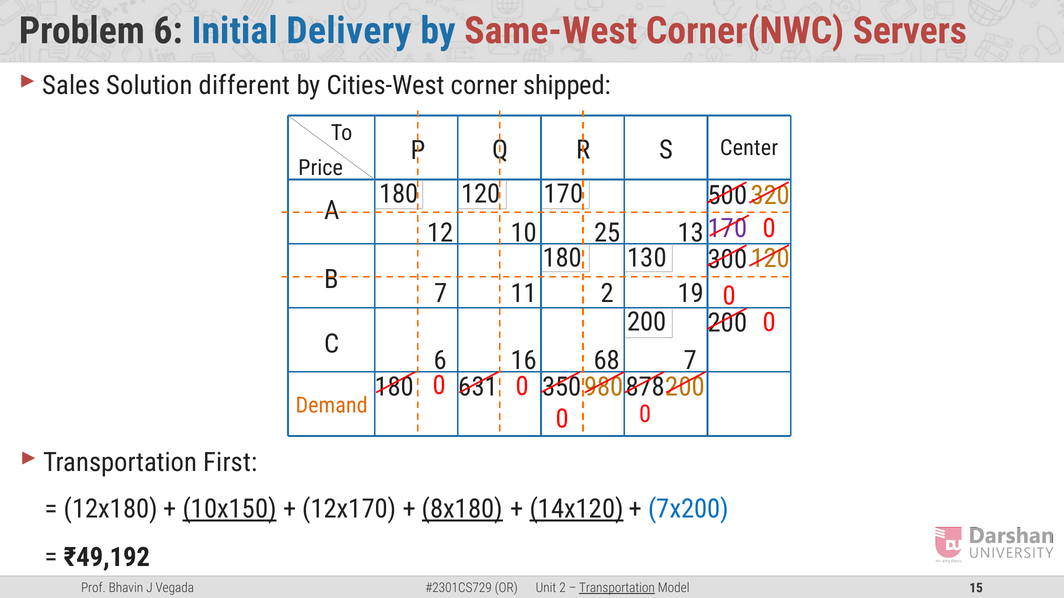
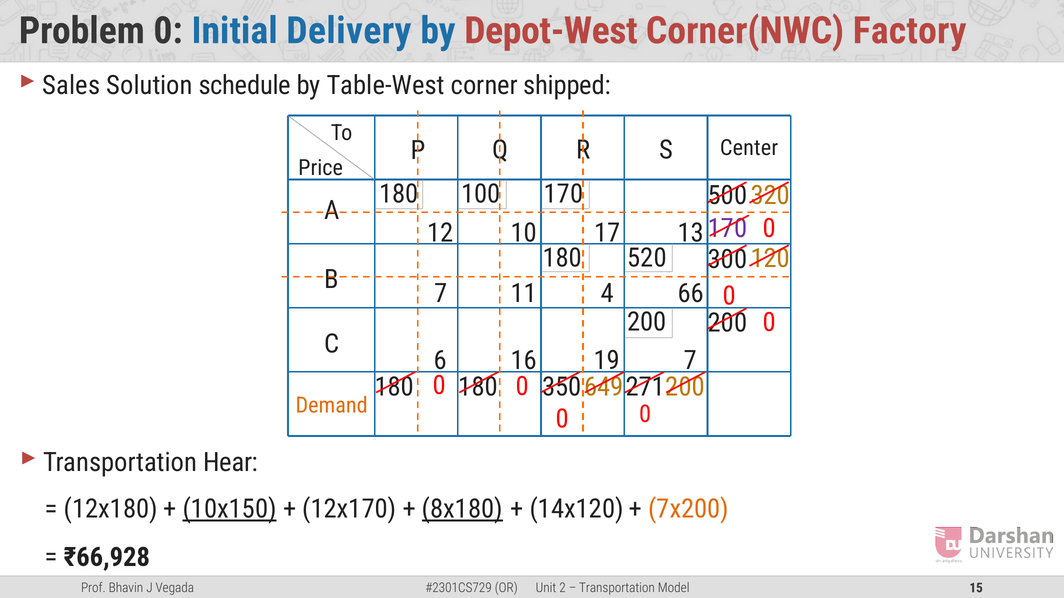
Problem 6: 6 -> 0
Same-West: Same-West -> Depot-West
Servers: Servers -> Factory
different: different -> schedule
Cities-West: Cities-West -> Table-West
180 120: 120 -> 100
25: 25 -> 17
130: 130 -> 520
11 2: 2 -> 4
19: 19 -> 66
68: 68 -> 19
980: 980 -> 649
180 631: 631 -> 180
878: 878 -> 271
First: First -> Hear
14x120 underline: present -> none
7x200 colour: blue -> orange
₹49,192: ₹49,192 -> ₹66,928
Transportation at (617, 588) underline: present -> none
